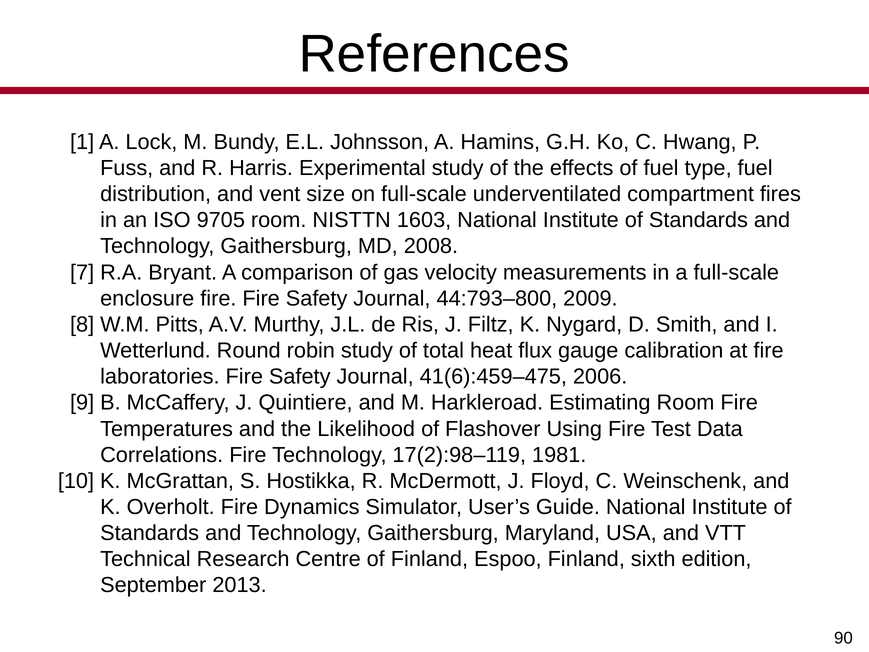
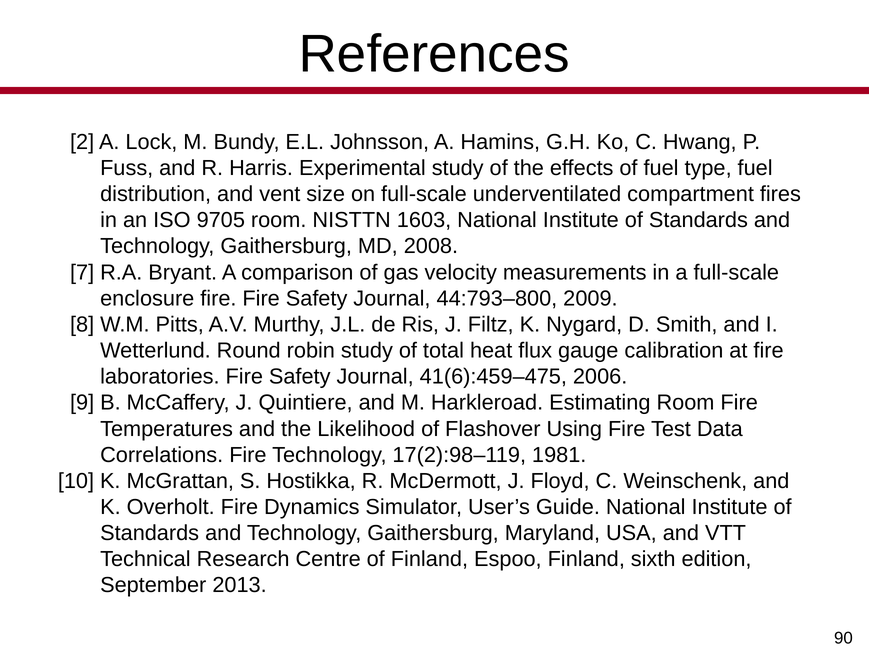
1: 1 -> 2
